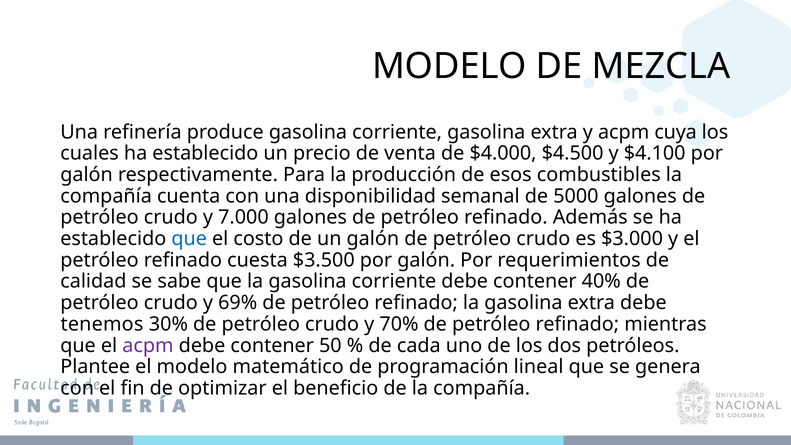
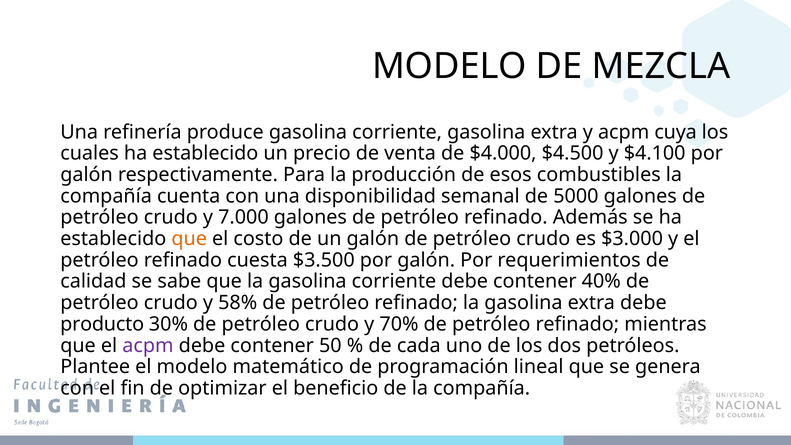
que at (189, 239) colour: blue -> orange
69%: 69% -> 58%
tenemos: tenemos -> producto
